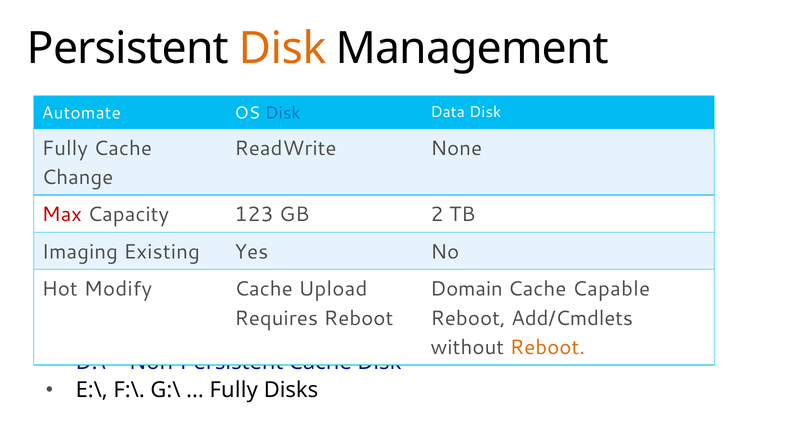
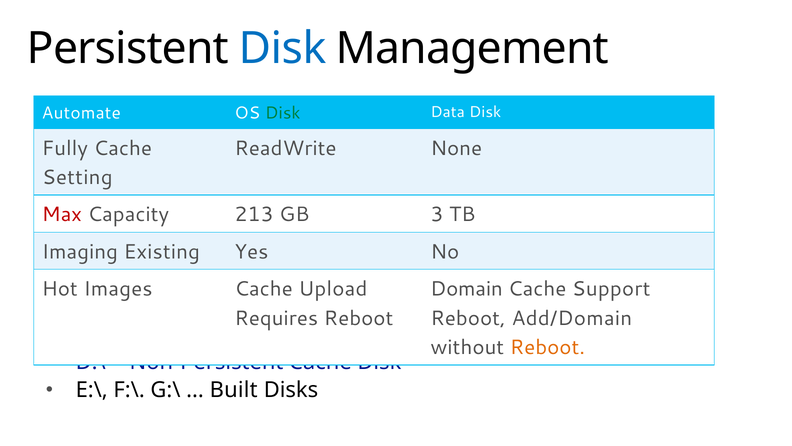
Disk at (283, 49) colour: orange -> blue
Disk at (283, 113) colour: blue -> green
Change: Change -> Setting
123: 123 -> 213
2: 2 -> 3
Modify: Modify -> Images
Capable: Capable -> Support
Add/Cmdlets: Add/Cmdlets -> Add/Domain
Fully at (234, 390): Fully -> Built
